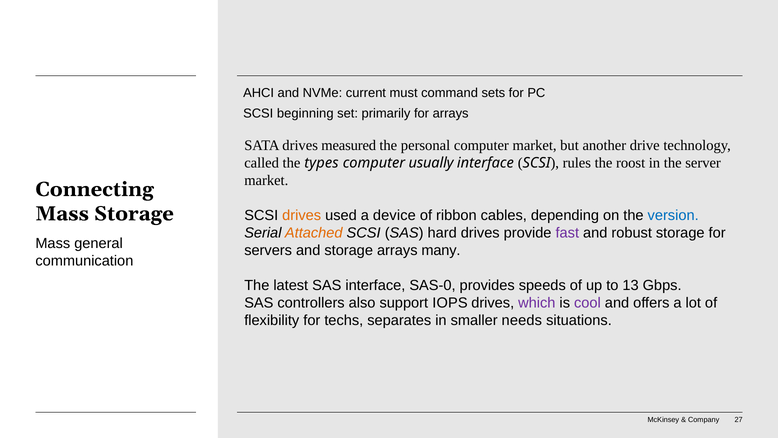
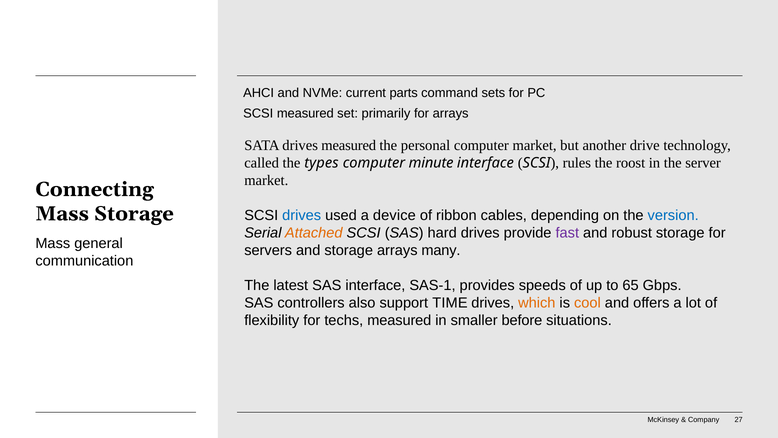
must: must -> parts
beginning at (305, 113): beginning -> measured
usually: usually -> minute
drives at (302, 215) colour: orange -> blue
SAS-0: SAS-0 -> SAS-1
13: 13 -> 65
IOPS: IOPS -> TIME
which colour: purple -> orange
cool colour: purple -> orange
techs separates: separates -> measured
needs: needs -> before
